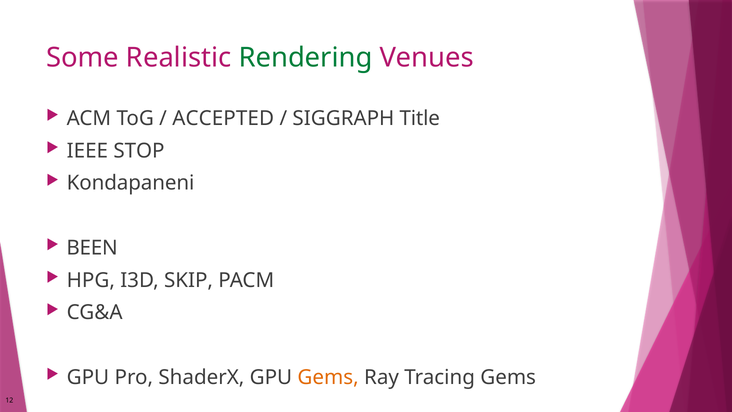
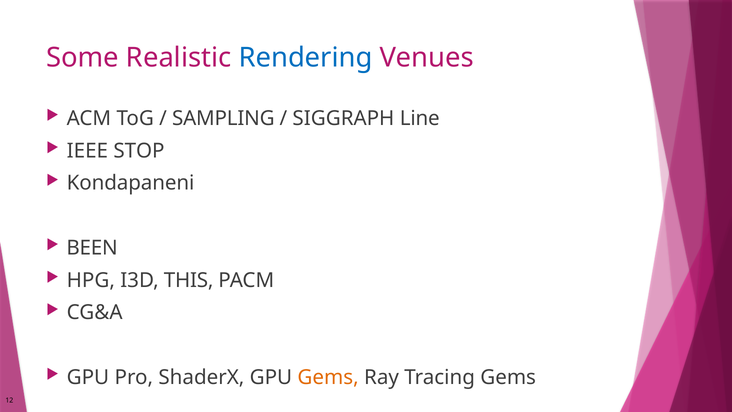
Rendering colour: green -> blue
ACCEPTED: ACCEPTED -> SAMPLING
Title: Title -> Line
SKIP: SKIP -> THIS
